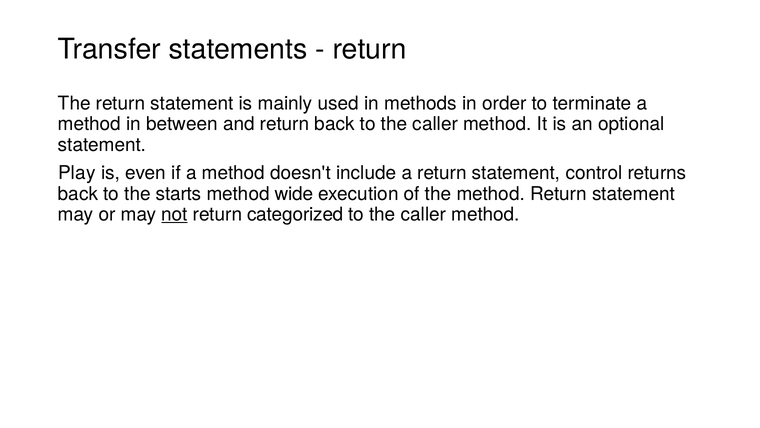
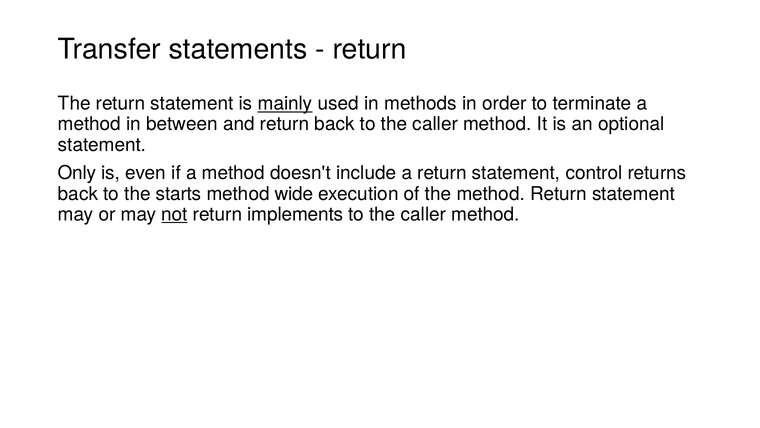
mainly underline: none -> present
Play: Play -> Only
categorized: categorized -> implements
